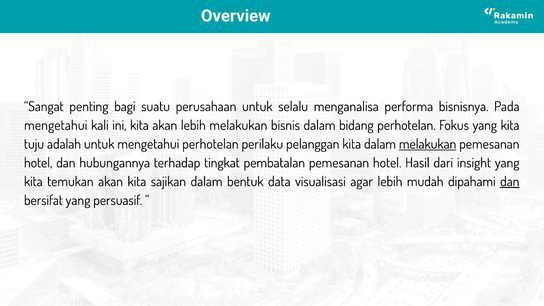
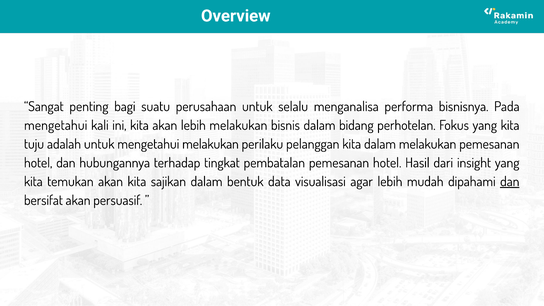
mengetahui perhotelan: perhotelan -> melakukan
melakukan at (428, 144) underline: present -> none
bersifat yang: yang -> akan
